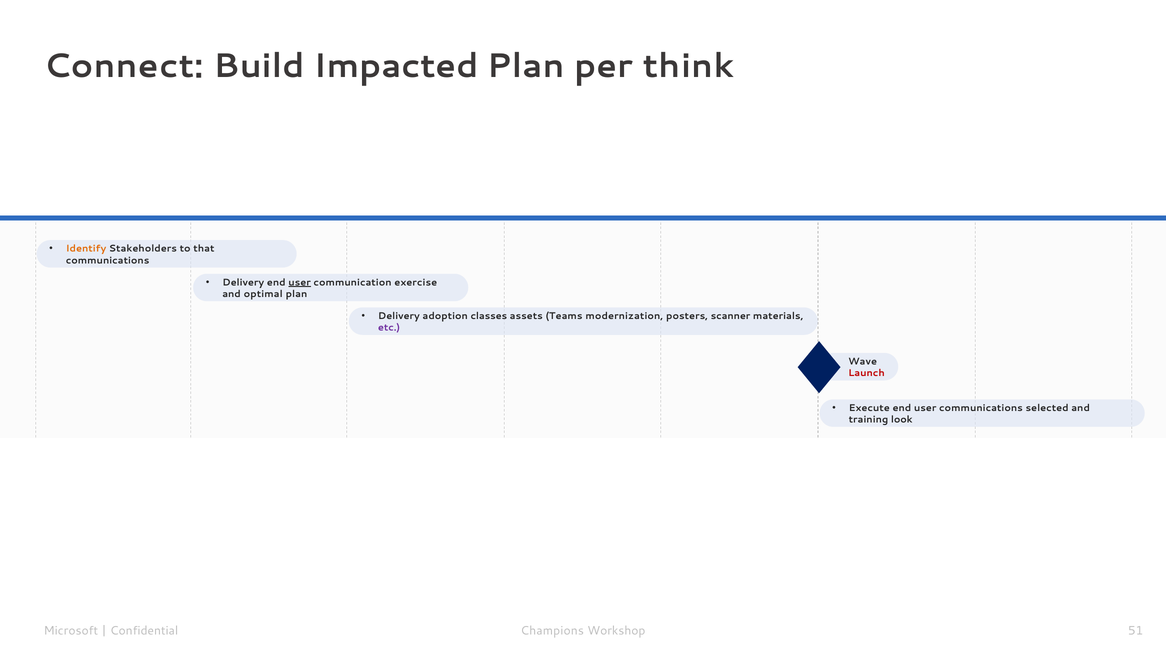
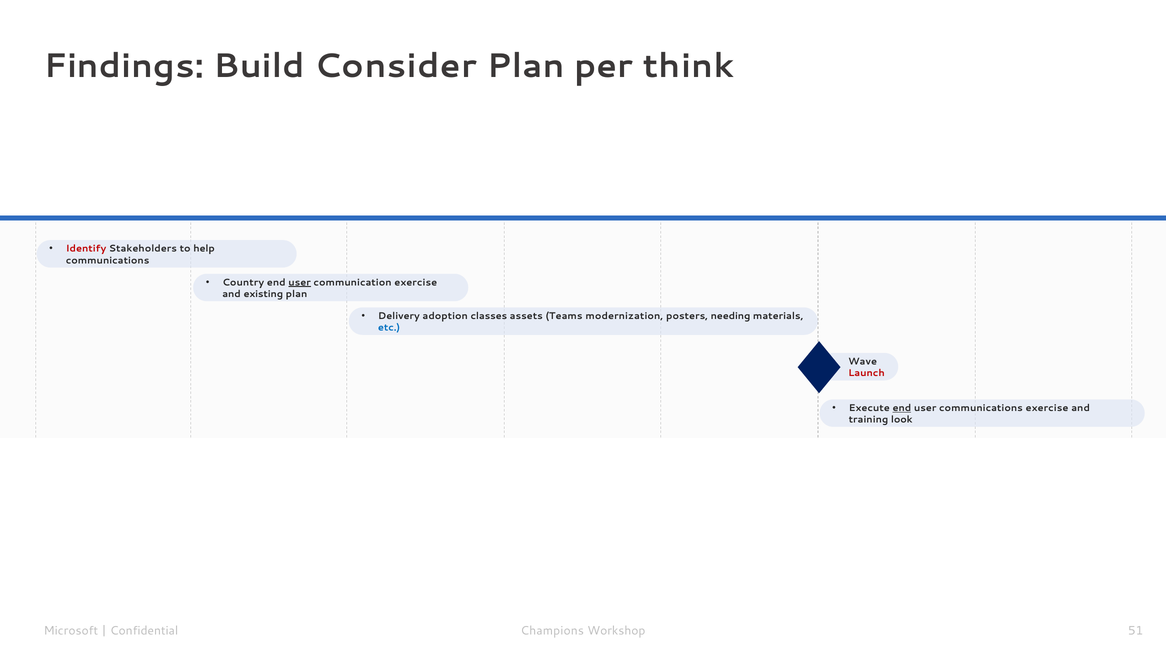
Connect: Connect -> Findings
Impacted: Impacted -> Consider
Identify colour: orange -> red
that: that -> help
Delivery at (243, 282): Delivery -> Country
optimal: optimal -> existing
scanner: scanner -> needing
etc colour: purple -> blue
end at (902, 408) underline: none -> present
communications selected: selected -> exercise
